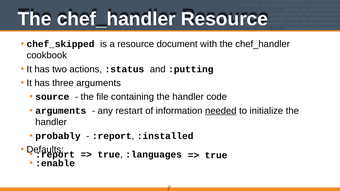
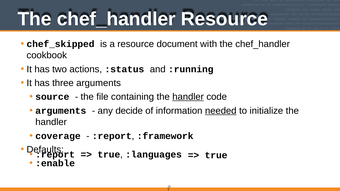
:putting: :putting -> :running
handler at (188, 97) underline: none -> present
restart: restart -> decide
probably: probably -> coverage
:installed: :installed -> :framework
